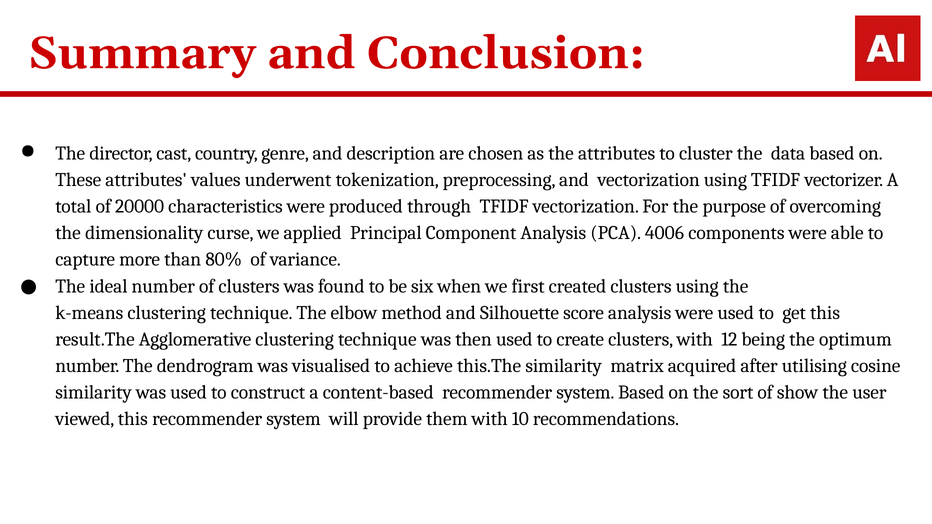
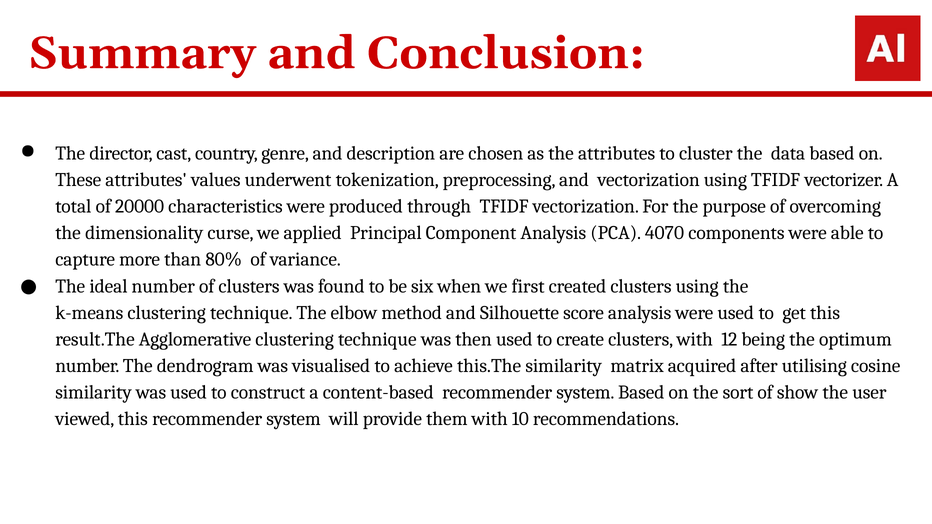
4006: 4006 -> 4070
